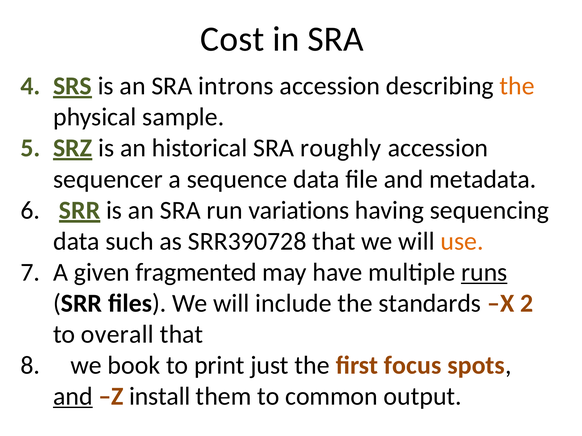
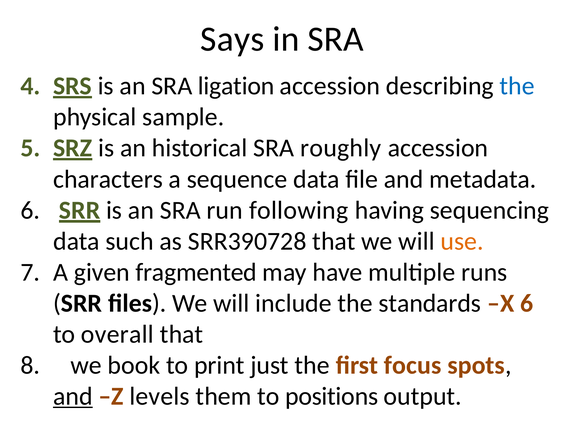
Cost: Cost -> Says
introns: introns -> ligation
the at (517, 86) colour: orange -> blue
sequencer: sequencer -> characters
variations: variations -> following
runs underline: present -> none
X 2: 2 -> 6
install: install -> levels
common: common -> positions
